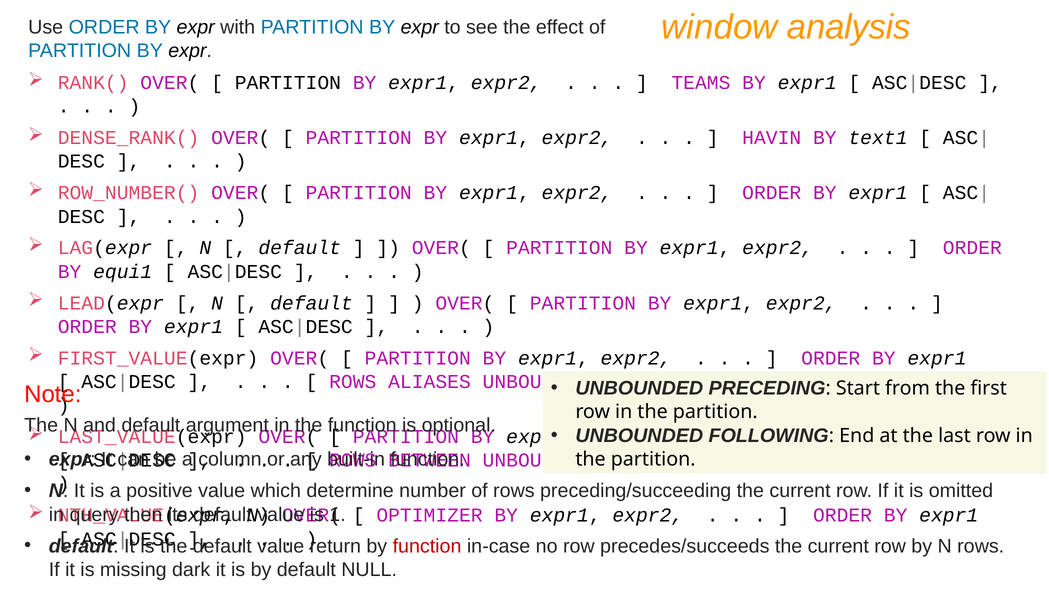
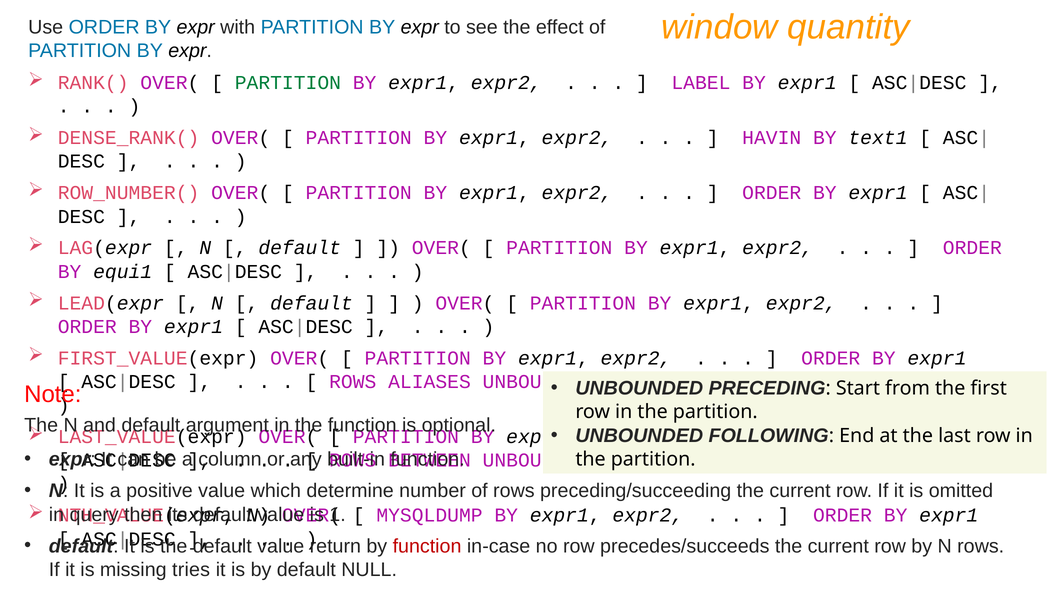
analysis: analysis -> quantity
PARTITION at (288, 83) colour: black -> green
TEAMS: TEAMS -> LABEL
OPTIMIZER: OPTIMIZER -> MYSQLDUMP
dark: dark -> tries
